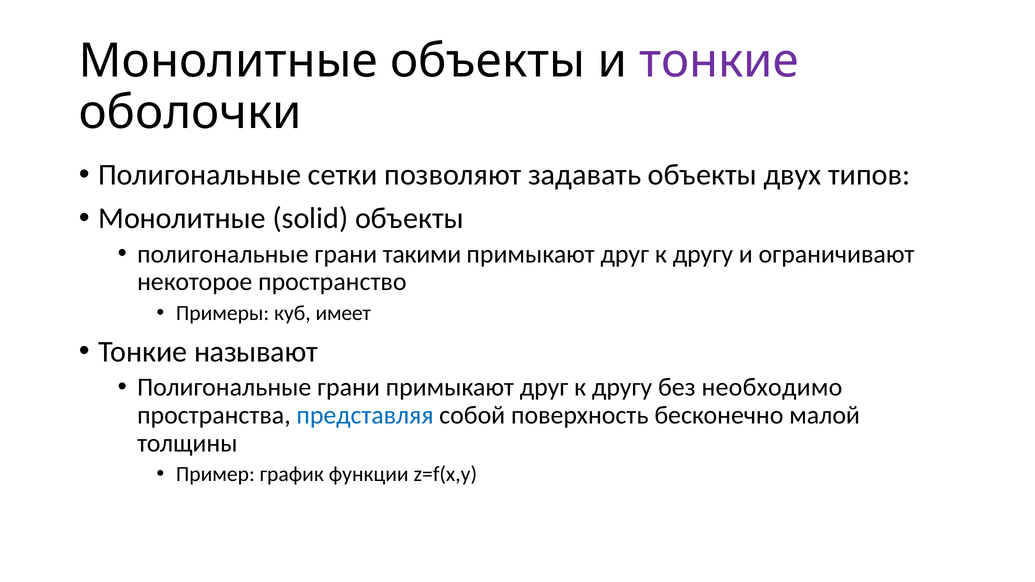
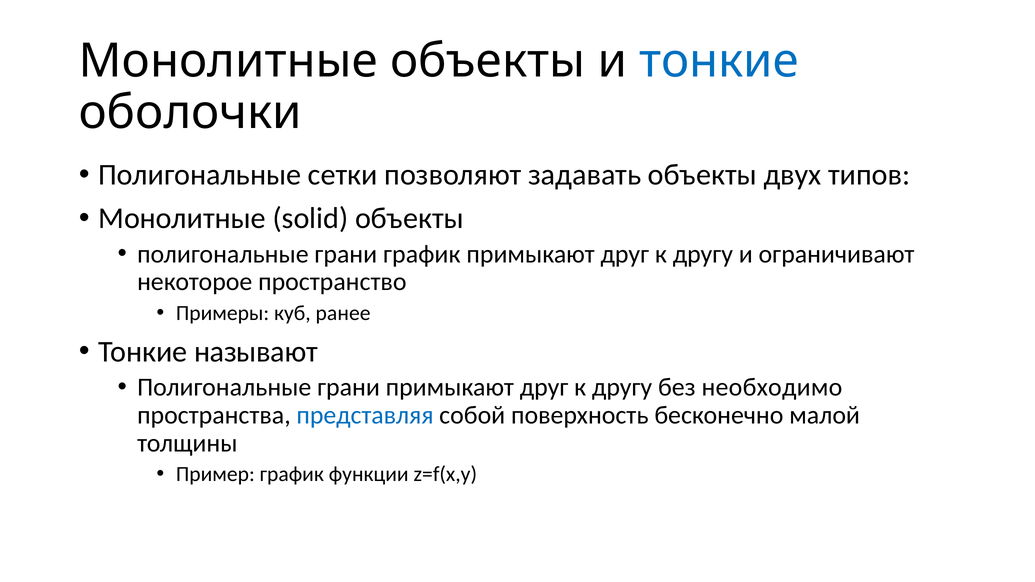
тонкие at (719, 61) colour: purple -> blue
грани такими: такими -> график
имеет: имеет -> ранее
